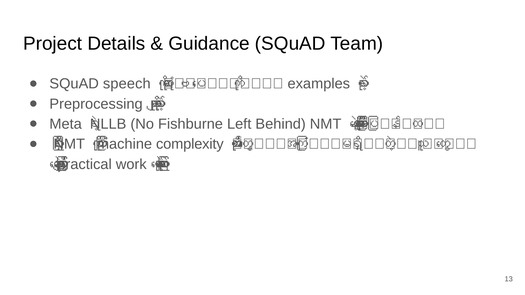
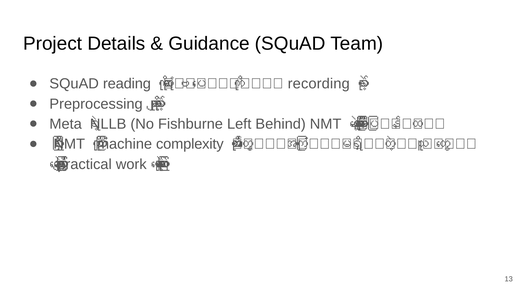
examples: examples -> recording
speech: speech -> reading
